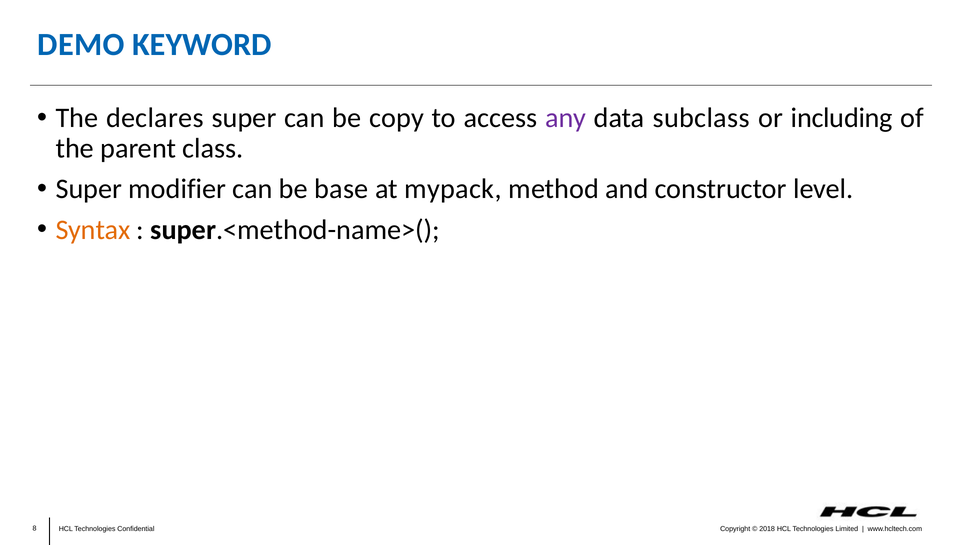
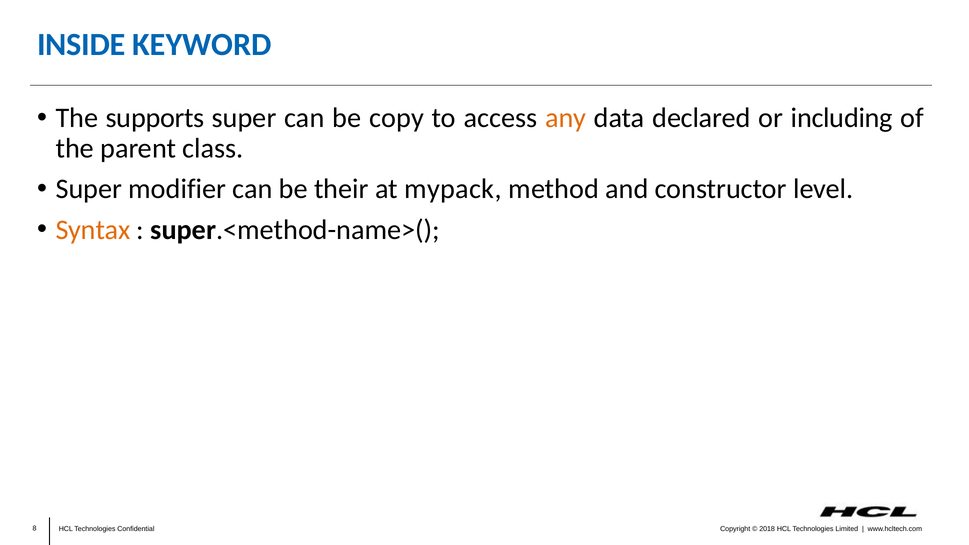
DEMO: DEMO -> INSIDE
declares: declares -> supports
any colour: purple -> orange
subclass: subclass -> declared
base: base -> their
